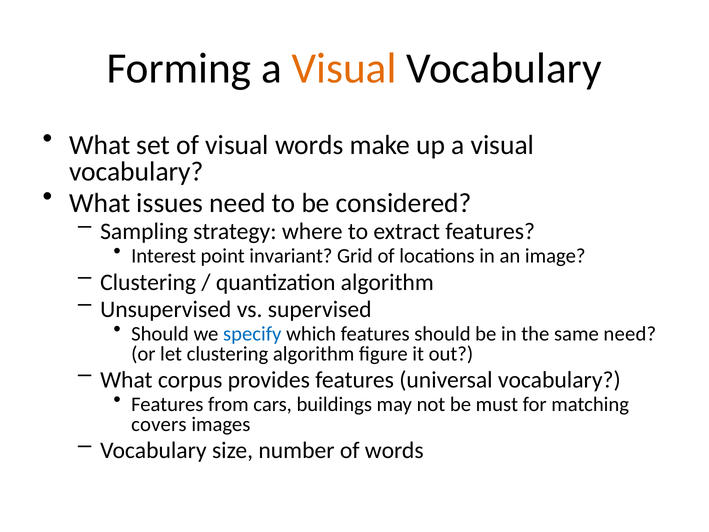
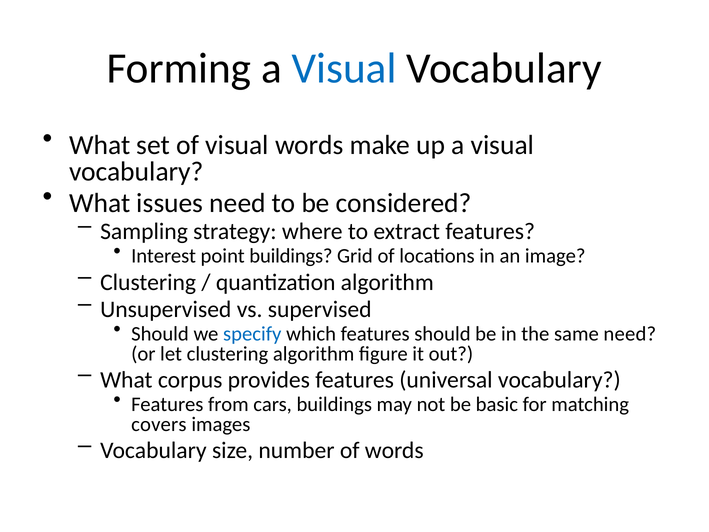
Visual at (344, 69) colour: orange -> blue
point invariant: invariant -> buildings
must: must -> basic
